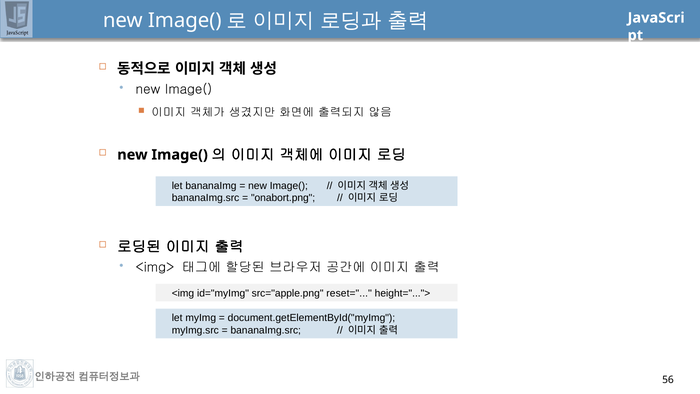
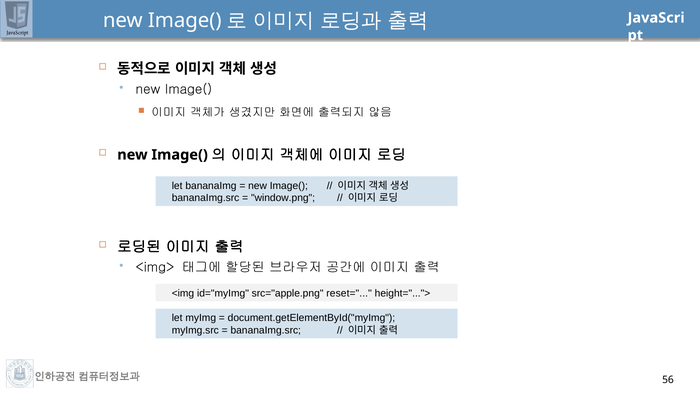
onabort.png: onabort.png -> window.png
